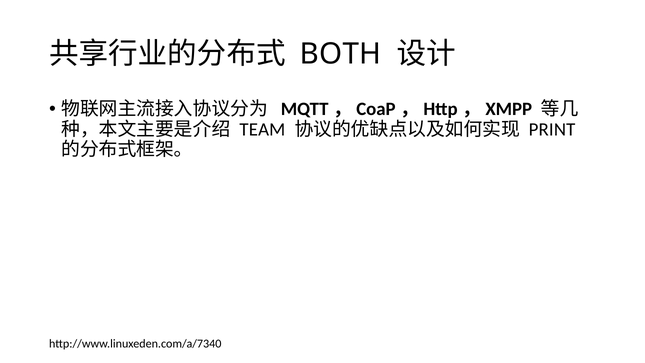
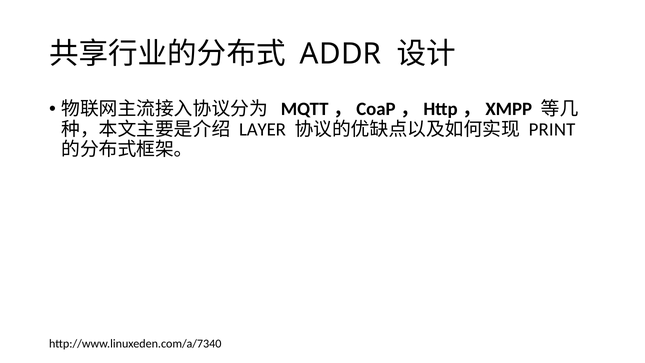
BOTH: BOTH -> ADDR
TEAM: TEAM -> LAYER
